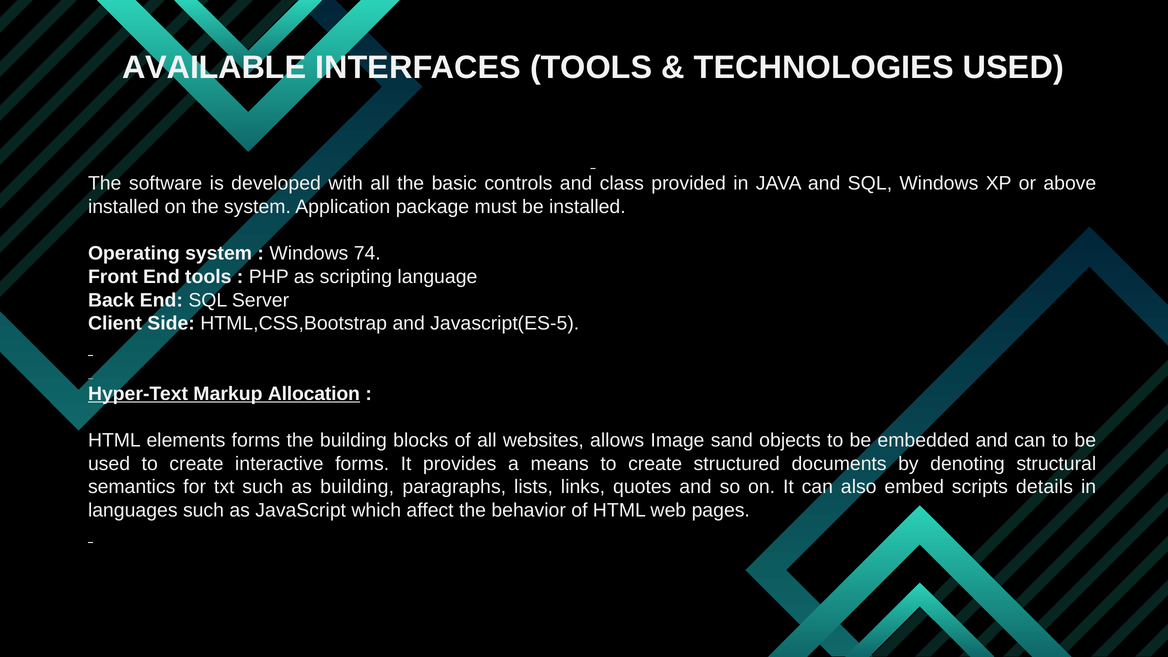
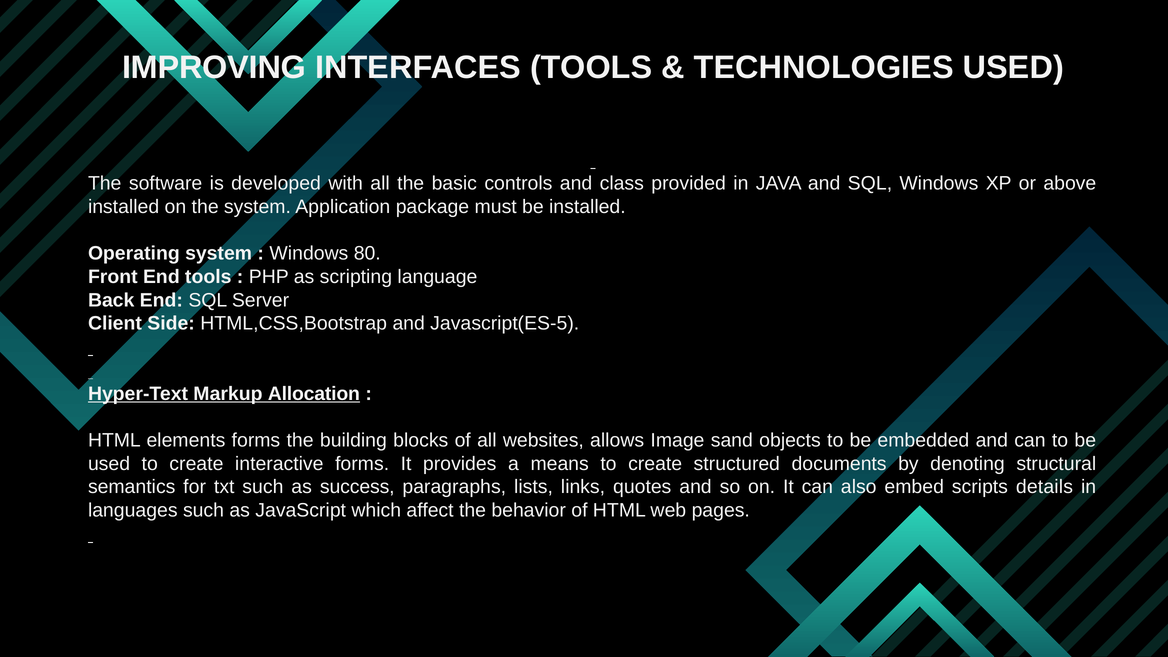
AVAILABLE: AVAILABLE -> IMPROVING
74: 74 -> 80
as building: building -> success
